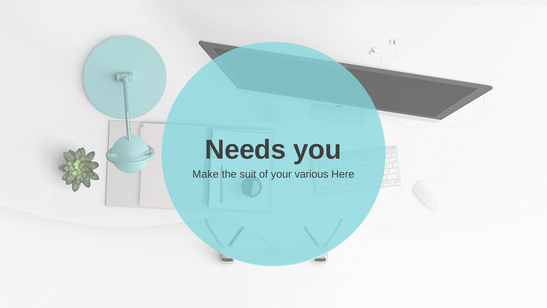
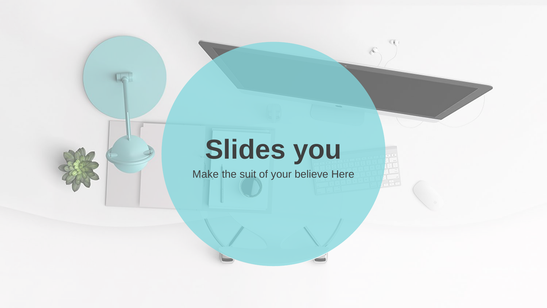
Needs: Needs -> Slides
various: various -> believe
